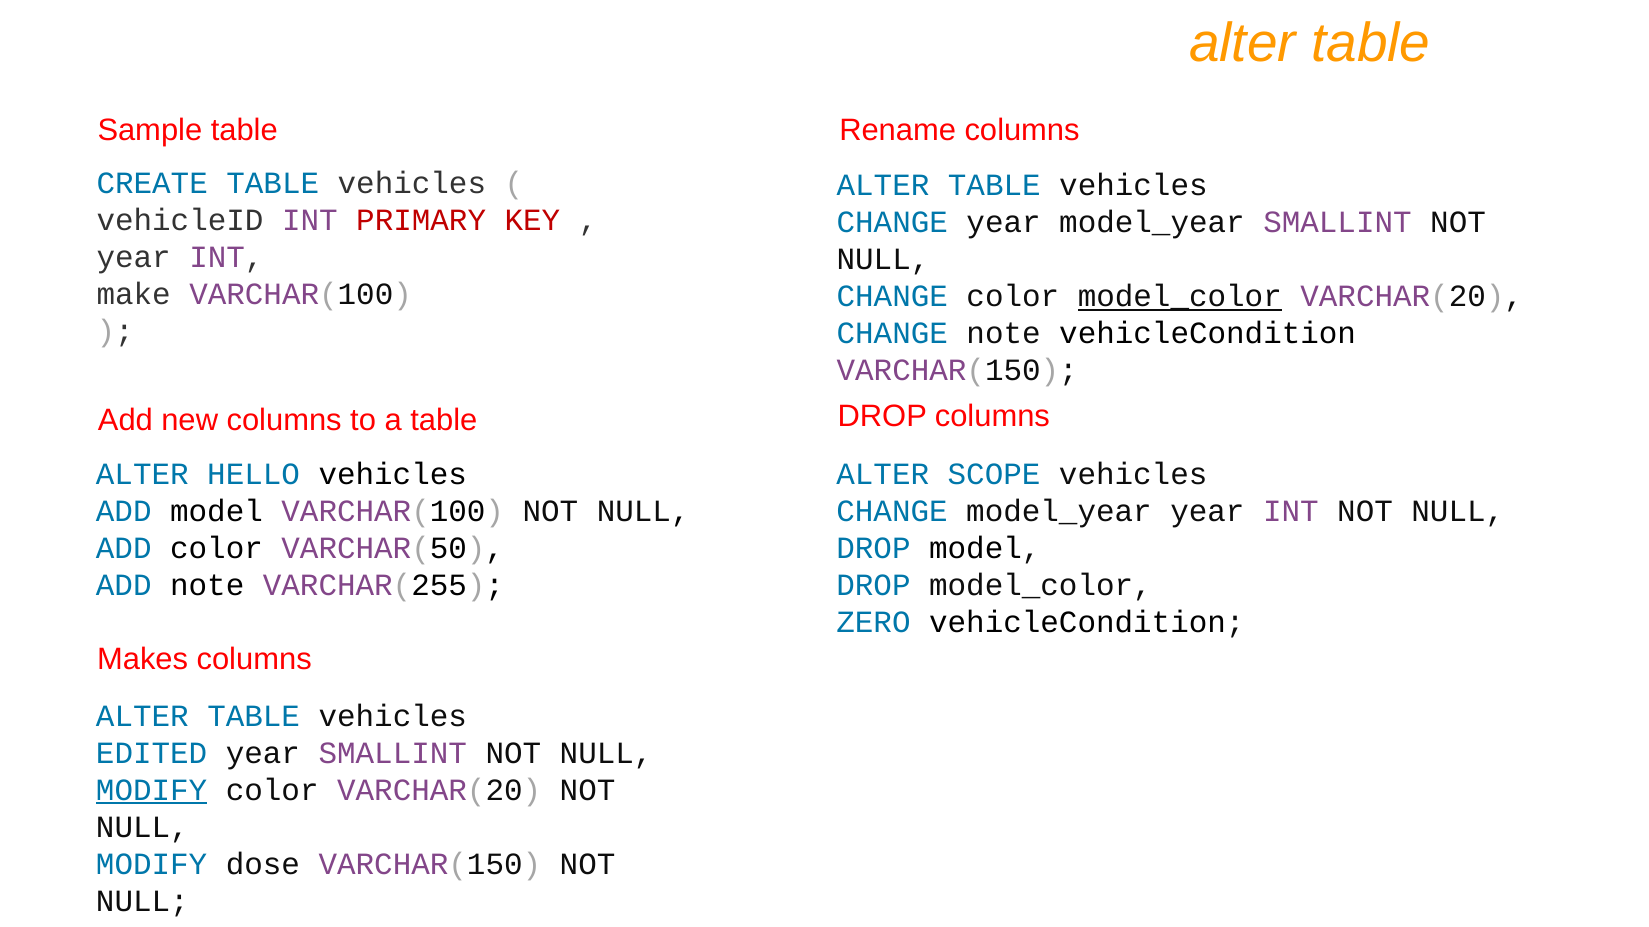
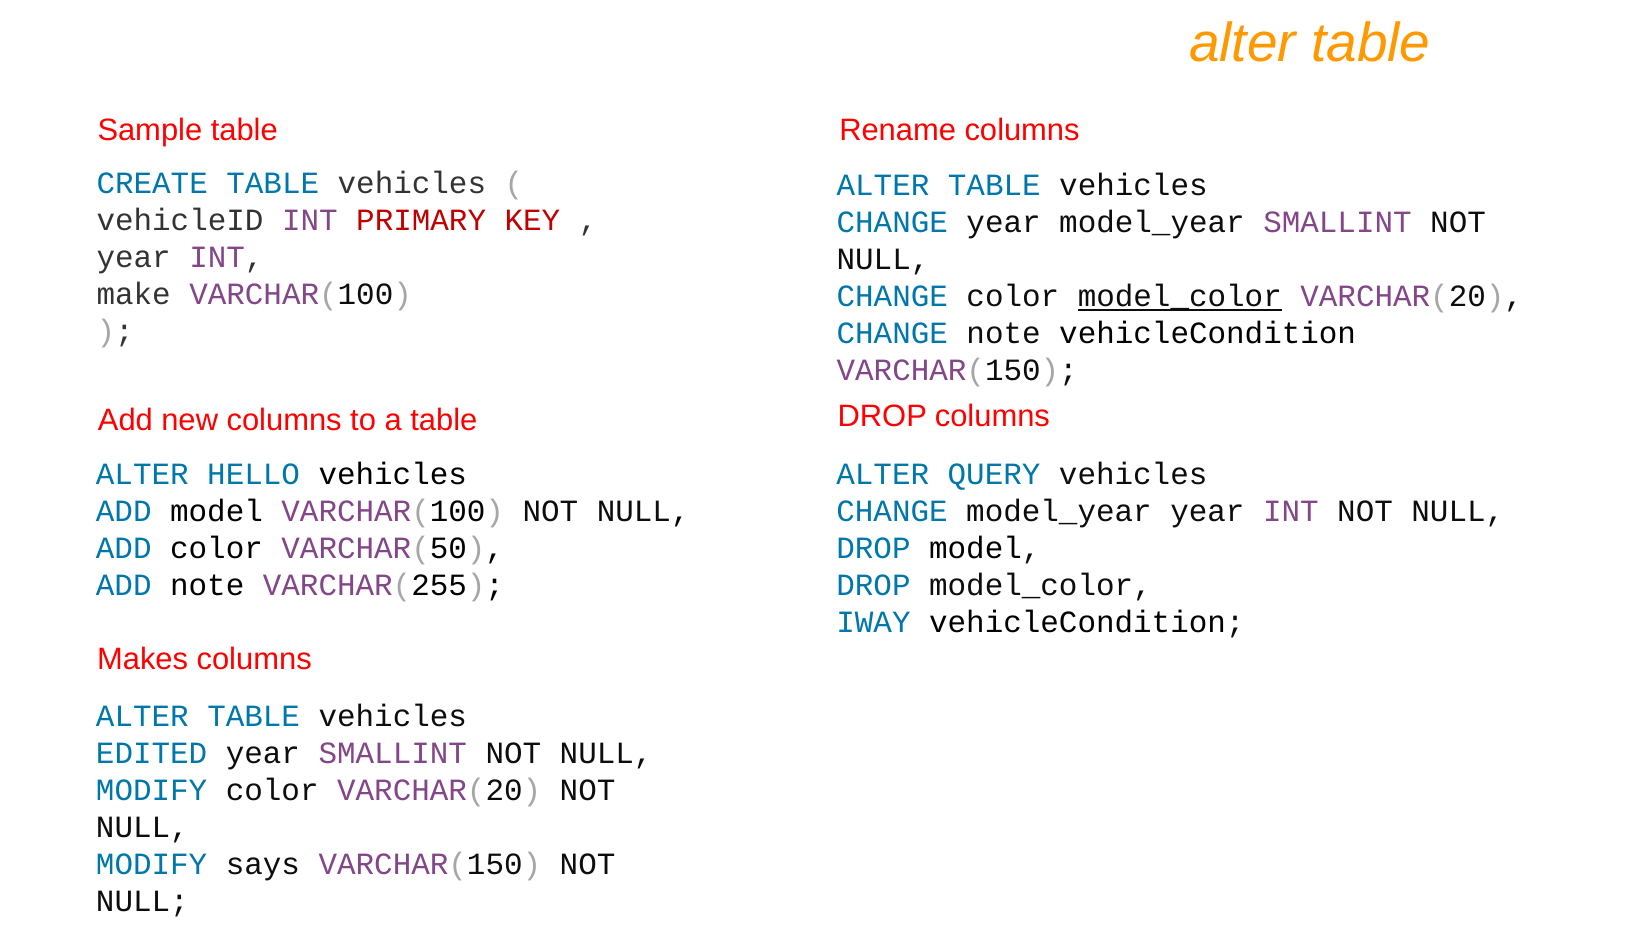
SCOPE: SCOPE -> QUERY
ZERO: ZERO -> IWAY
MODIFY at (152, 791) underline: present -> none
dose: dose -> says
